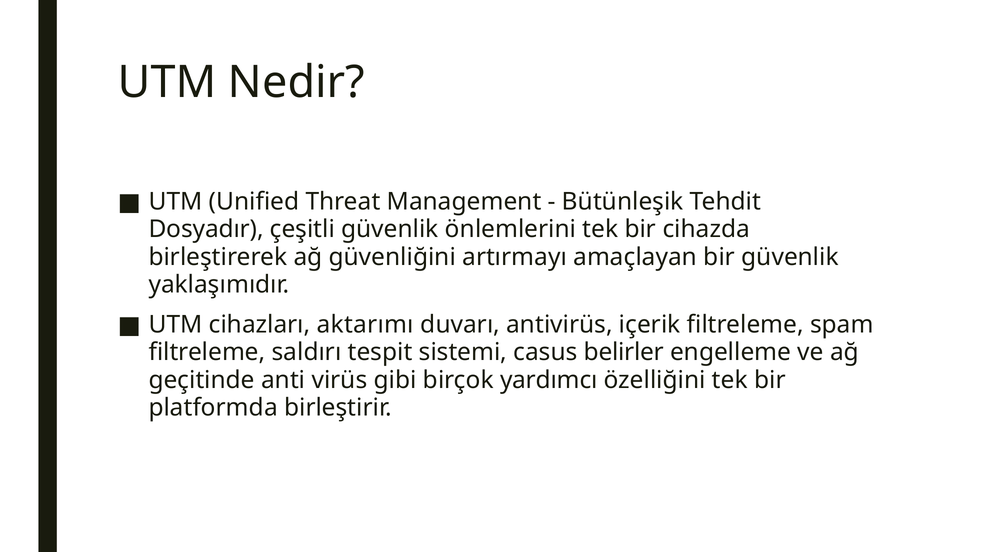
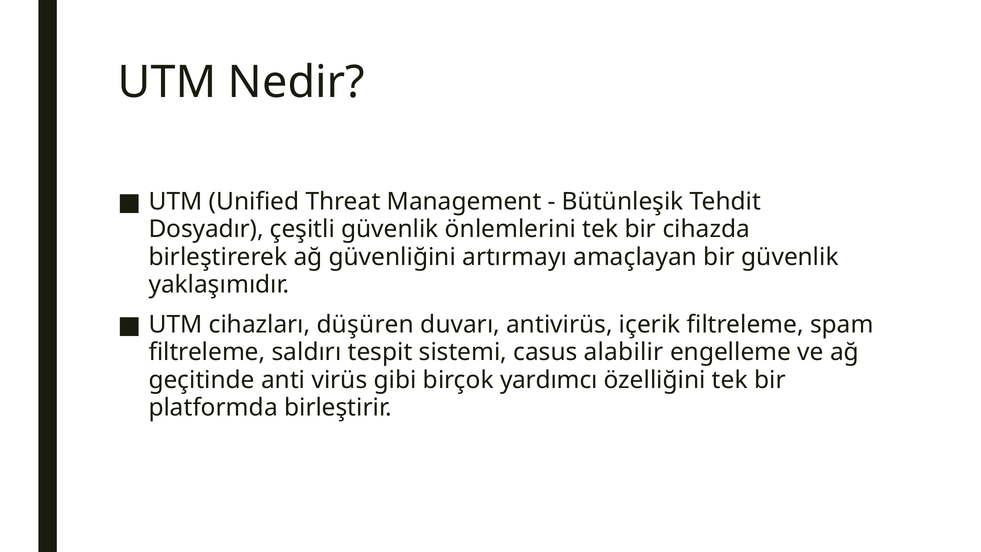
aktarımı: aktarımı -> düşüren
belirler: belirler -> alabilir
